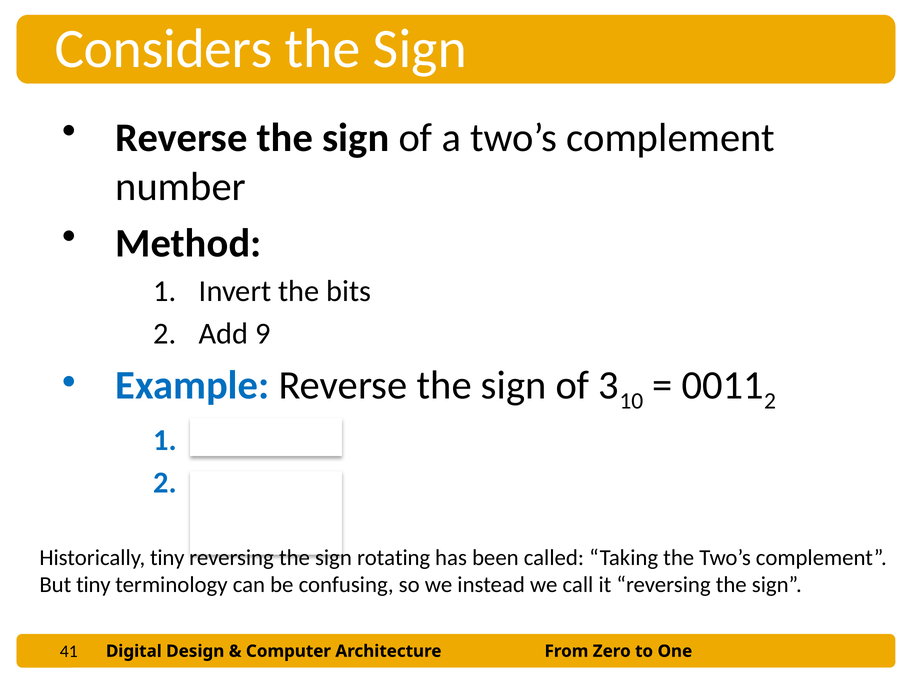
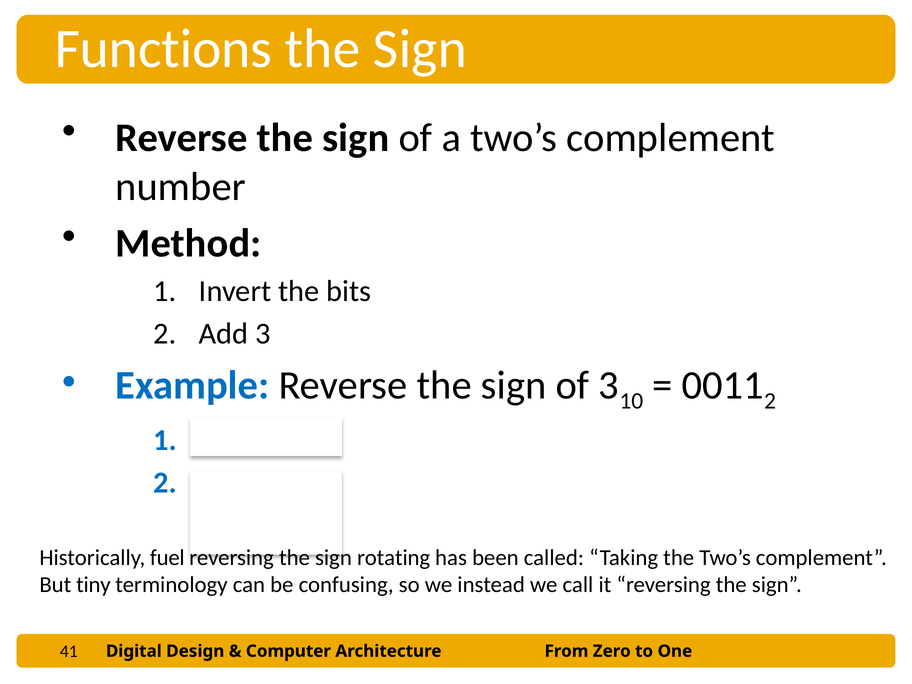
Considers: Considers -> Functions
Add 9: 9 -> 3
Historically tiny: tiny -> fuel
